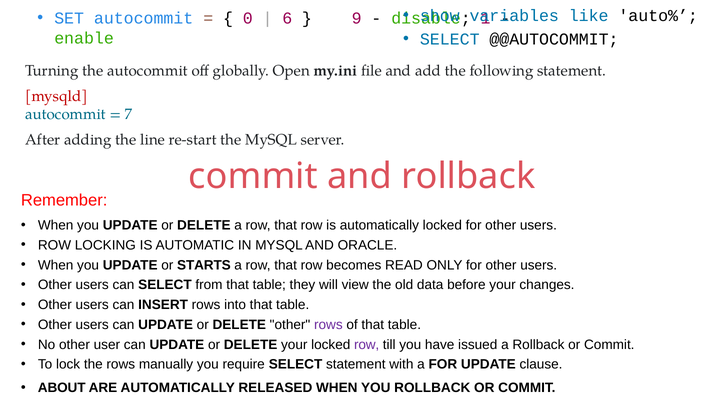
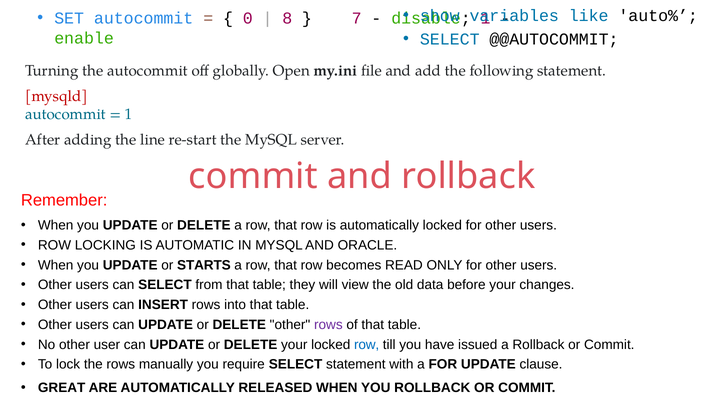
6: 6 -> 8
9: 9 -> 7
7 at (129, 114): 7 -> 1
row at (367, 345) colour: purple -> blue
ABOUT: ABOUT -> GREAT
